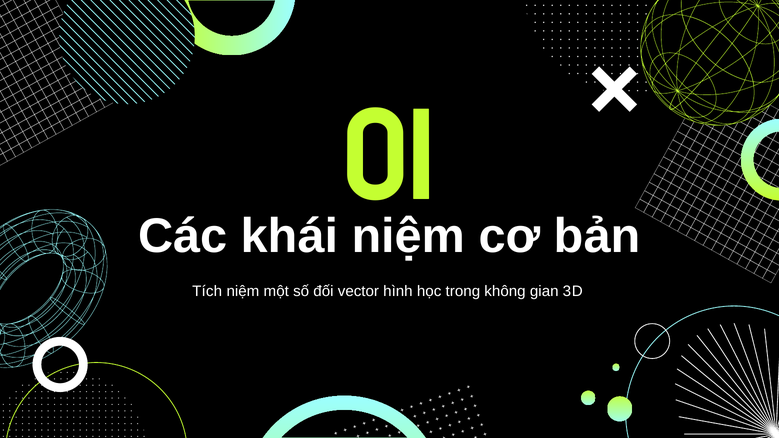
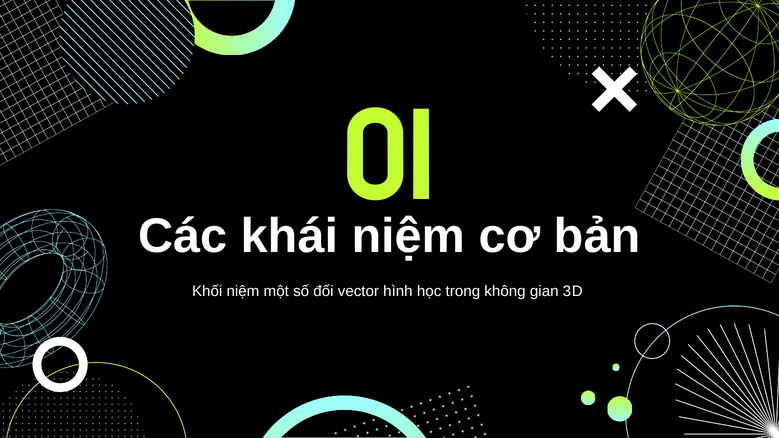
Tích: Tích -> Khối
